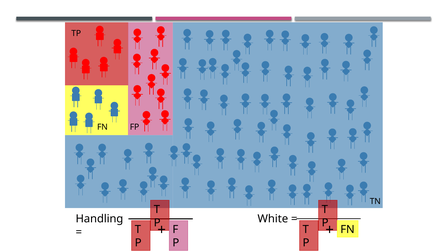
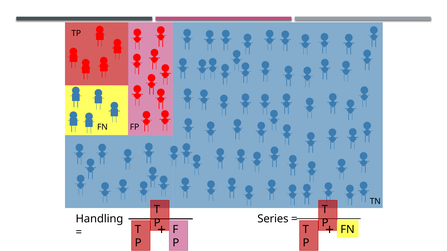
White: White -> Series
